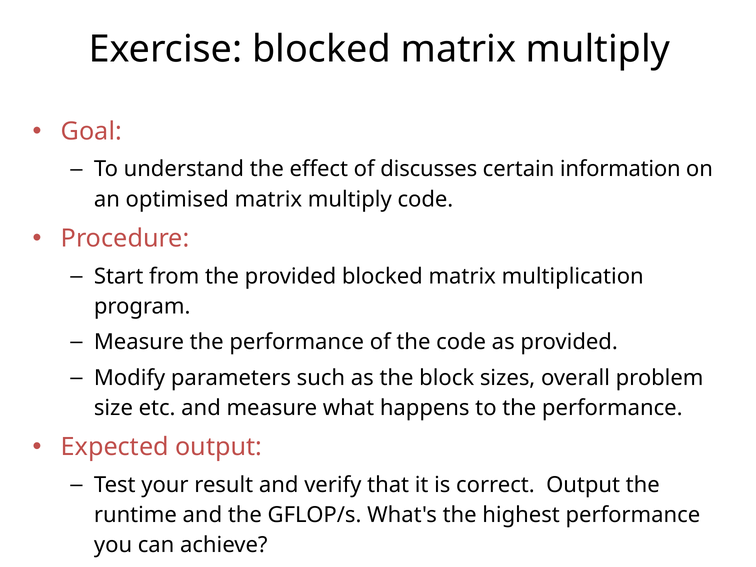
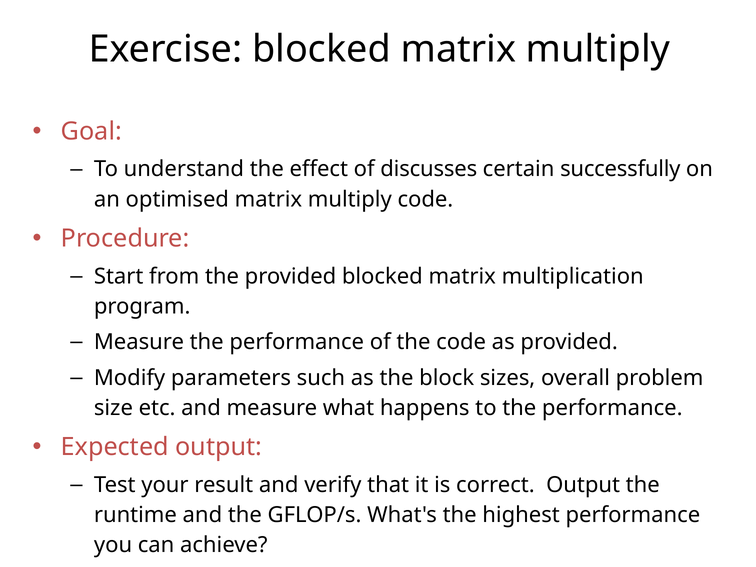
information: information -> successfully
